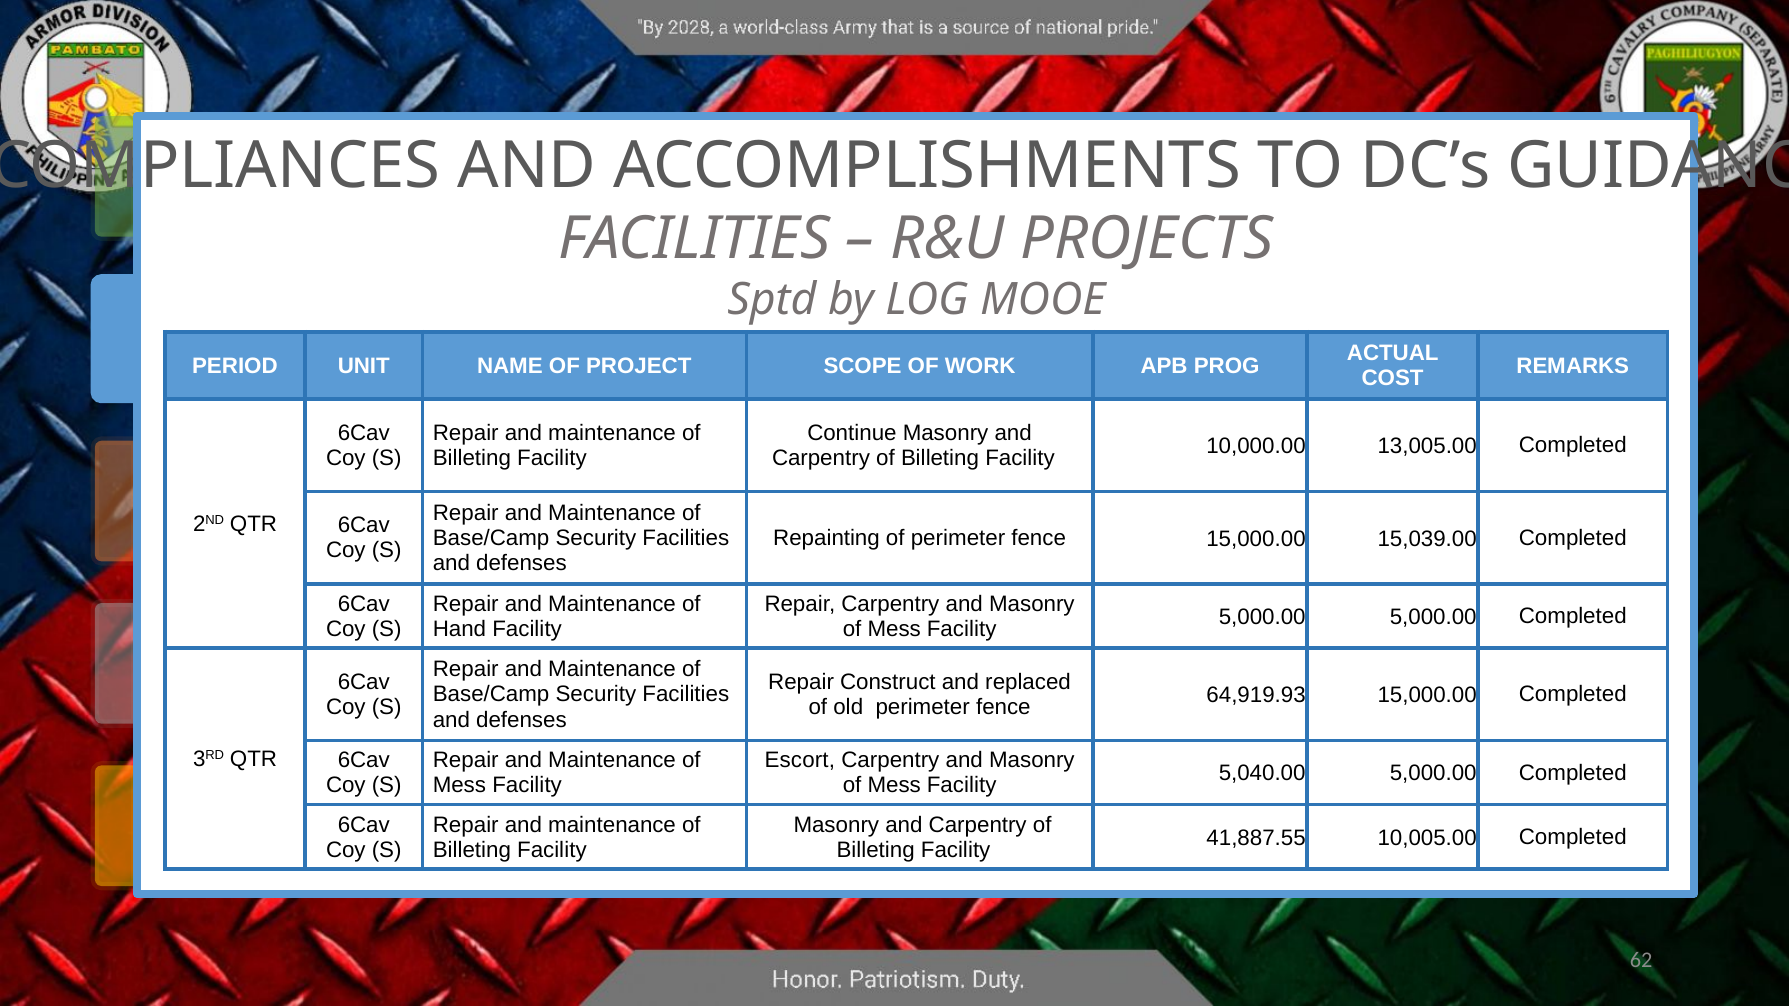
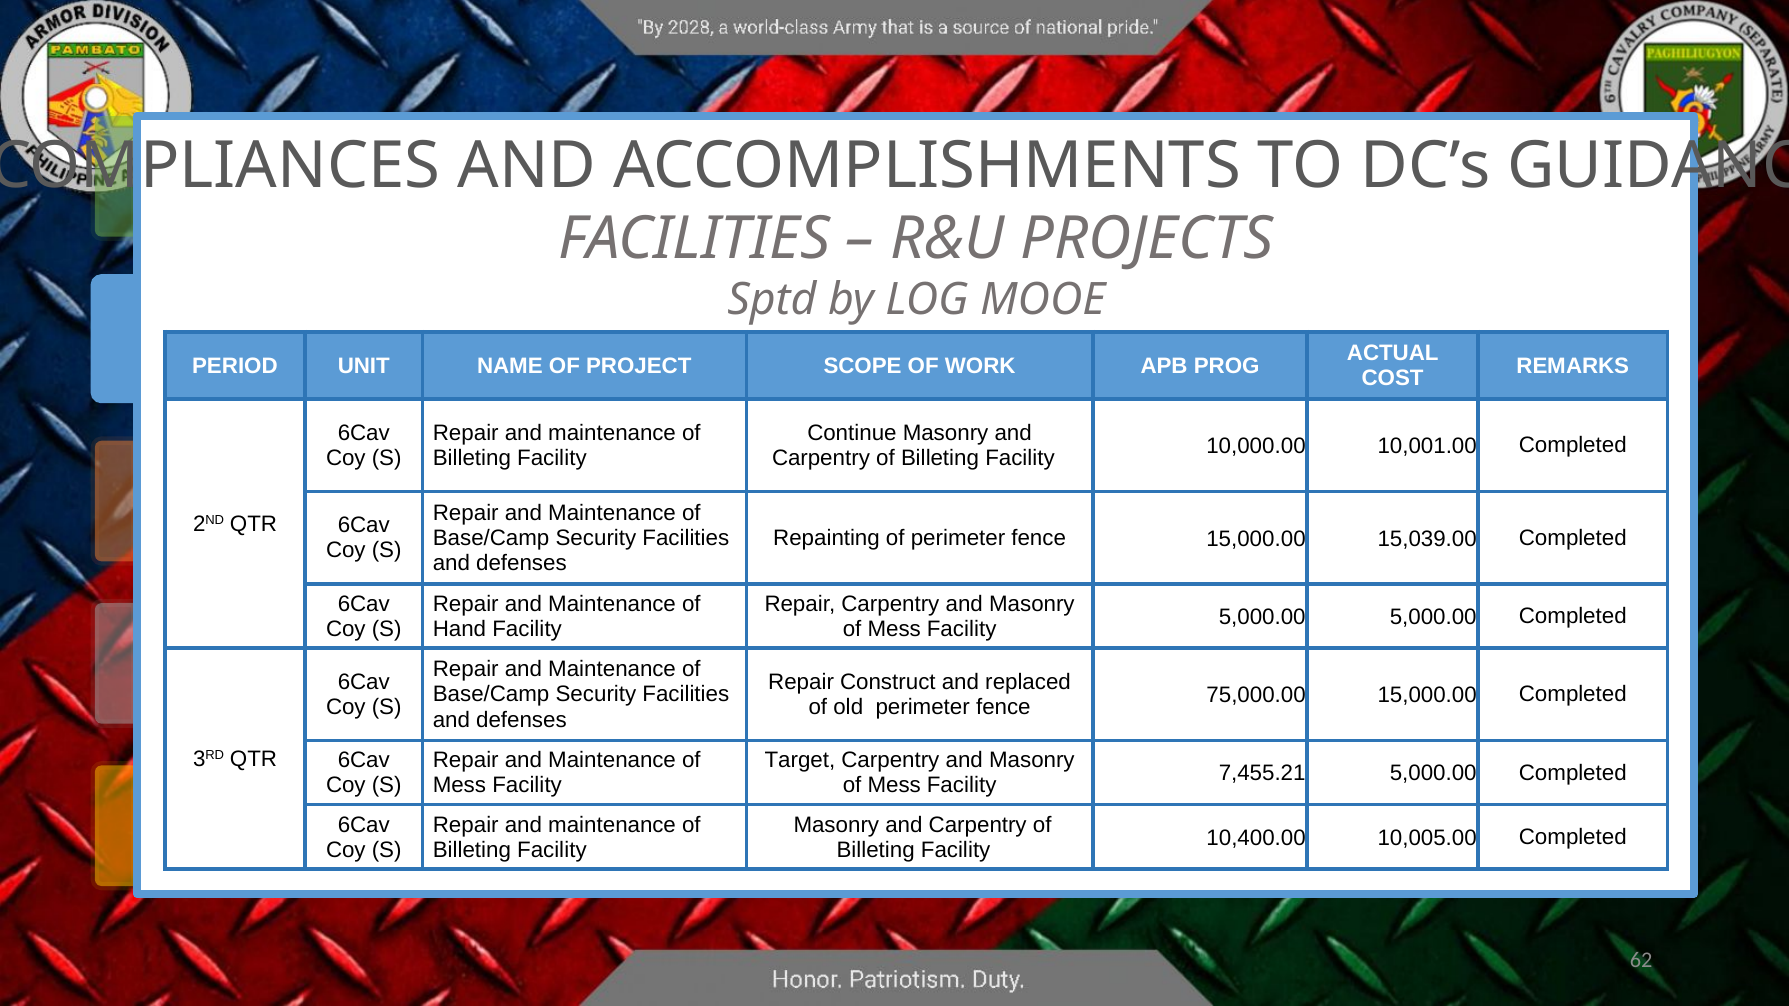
13,005.00: 13,005.00 -> 10,001.00
64,919.93: 64,919.93 -> 75,000.00
Escort: Escort -> Target
5,040.00: 5,040.00 -> 7,455.21
41,887.55: 41,887.55 -> 10,400.00
